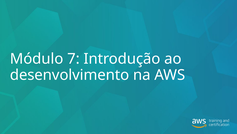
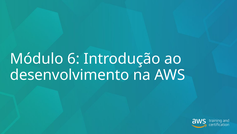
7: 7 -> 6
